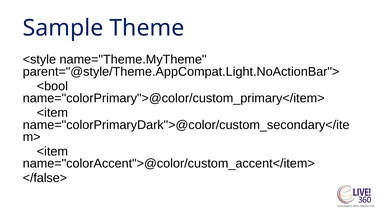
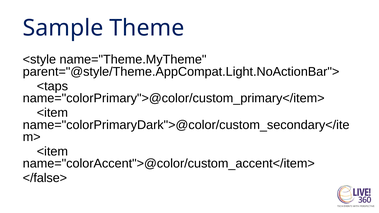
<bool: <bool -> <taps
